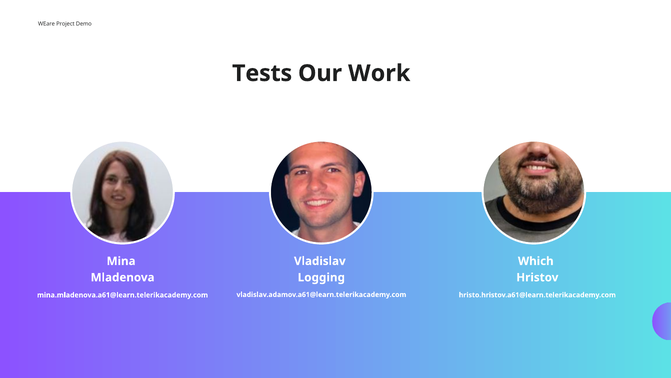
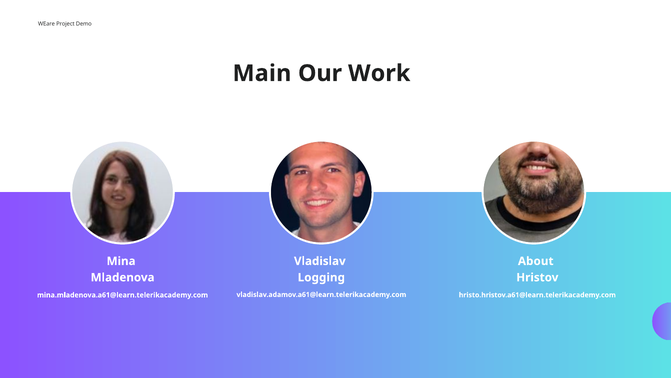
Tests: Tests -> Main
Which: Which -> About
